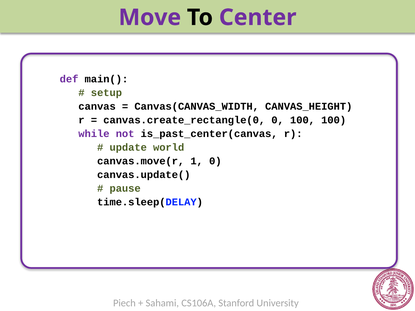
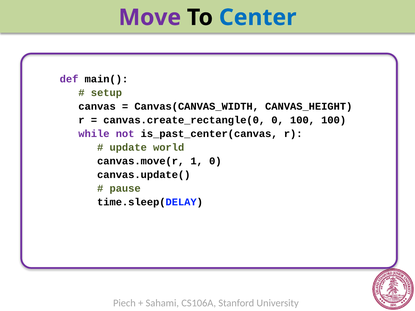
Center colour: purple -> blue
